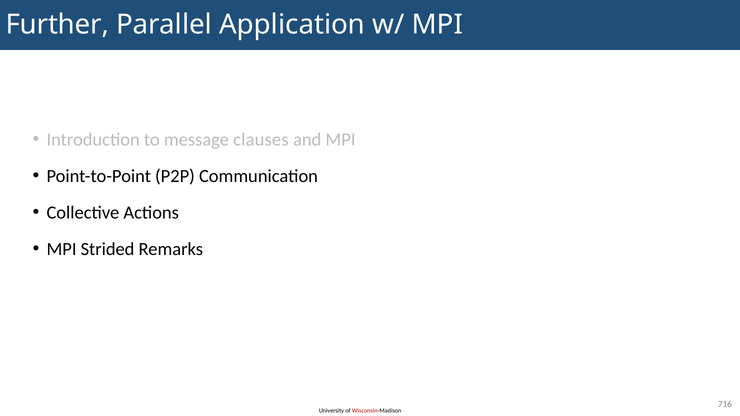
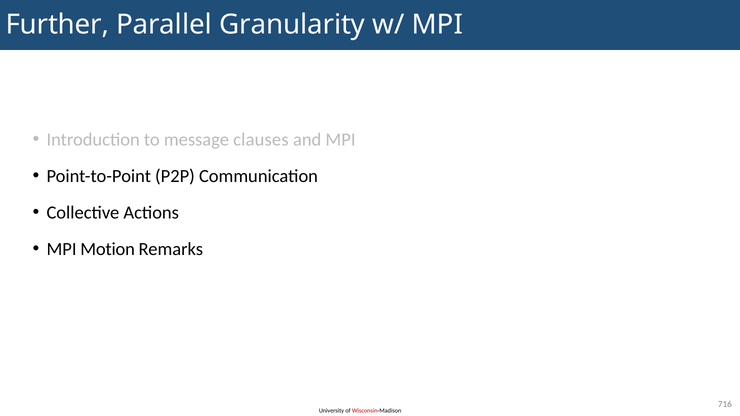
Application: Application -> Granularity
Strided: Strided -> Motion
